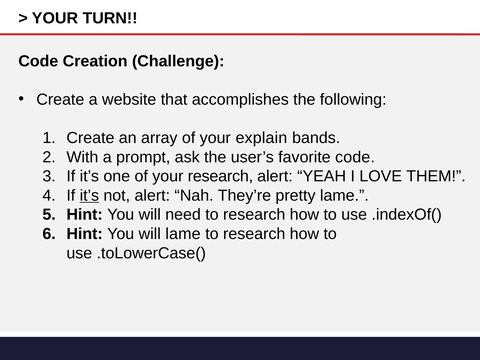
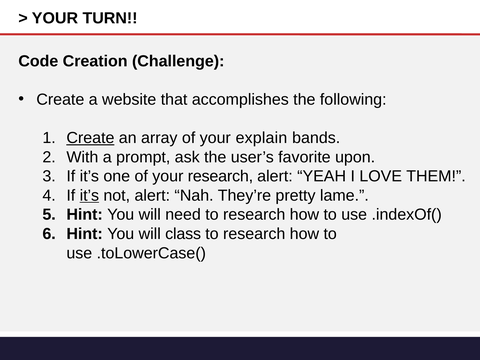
Create at (90, 138) underline: none -> present
favorite code: code -> upon
will lame: lame -> class
